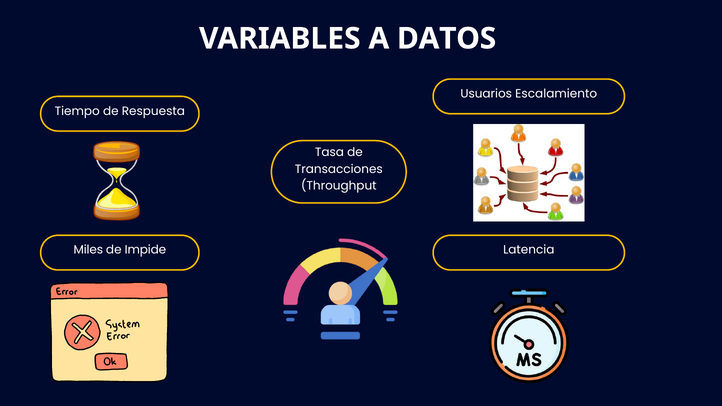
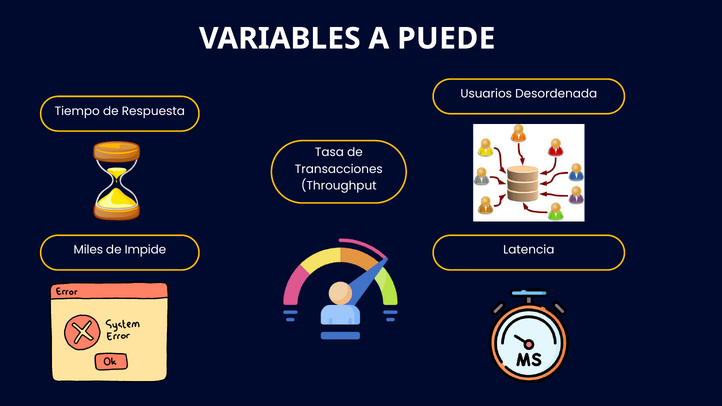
DATOS: DATOS -> PUEDE
Escalamiento: Escalamiento -> Desordenada
